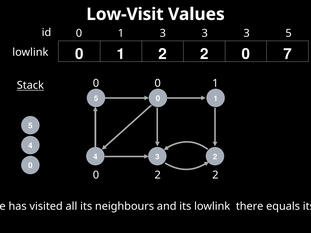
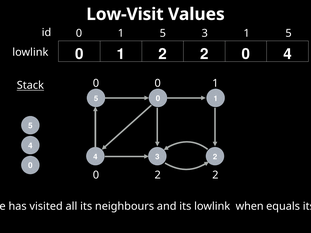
0 1 3: 3 -> 5
3 at (247, 33): 3 -> 1
0 7: 7 -> 4
lowlink there: there -> when
